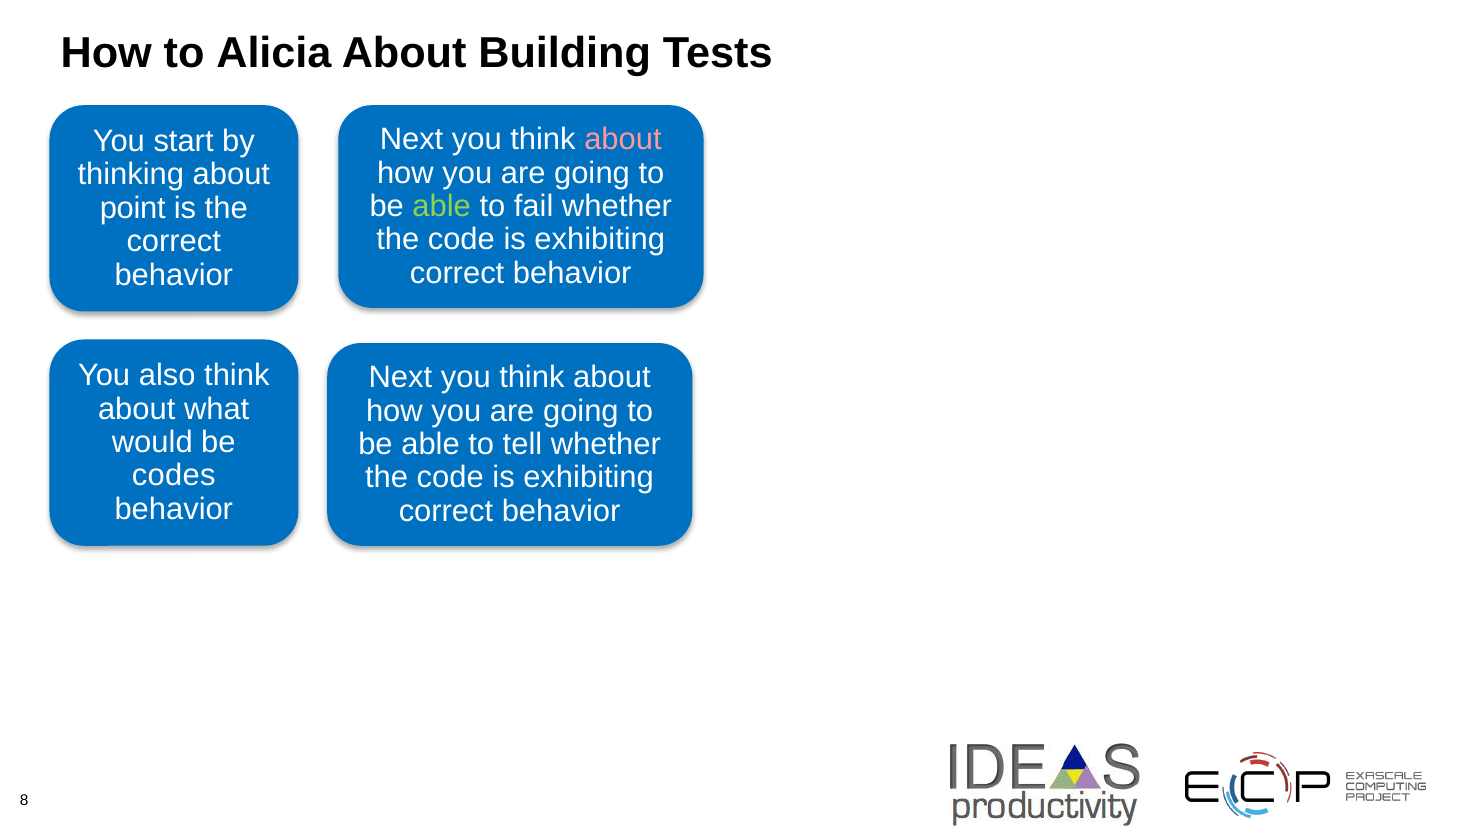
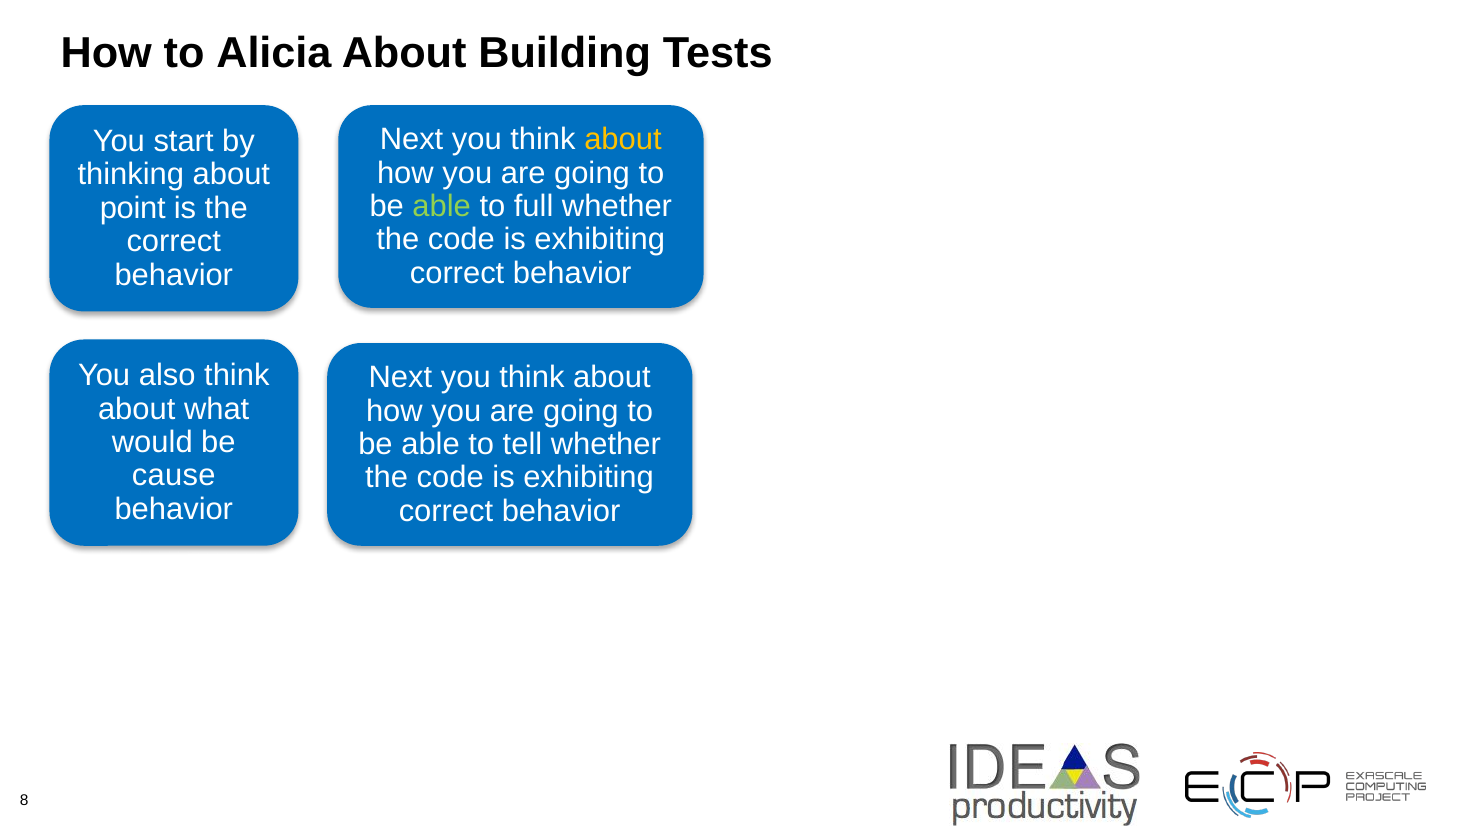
about at (623, 140) colour: pink -> yellow
fail: fail -> full
codes: codes -> cause
